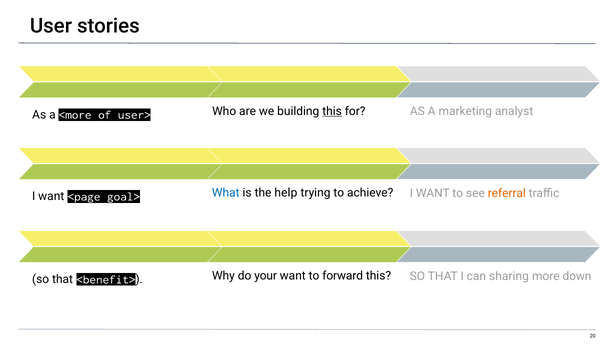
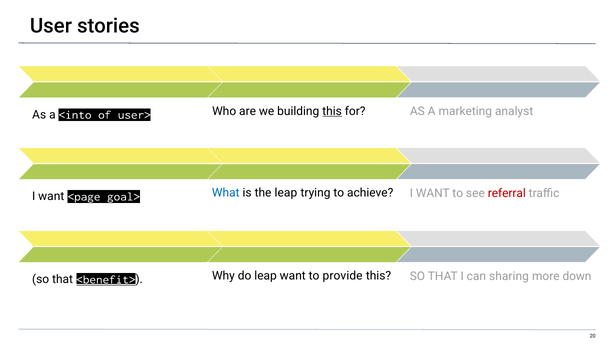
<more: <more -> <into
the help: help -> leap
referral colour: orange -> red
do your: your -> leap
forward: forward -> provide
<benefit> underline: none -> present
